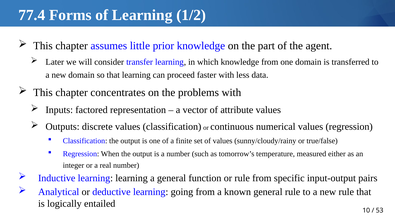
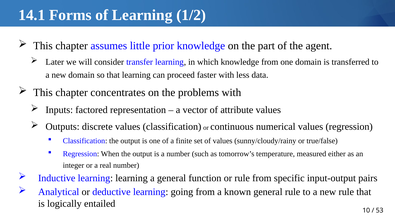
77.4: 77.4 -> 14.1
